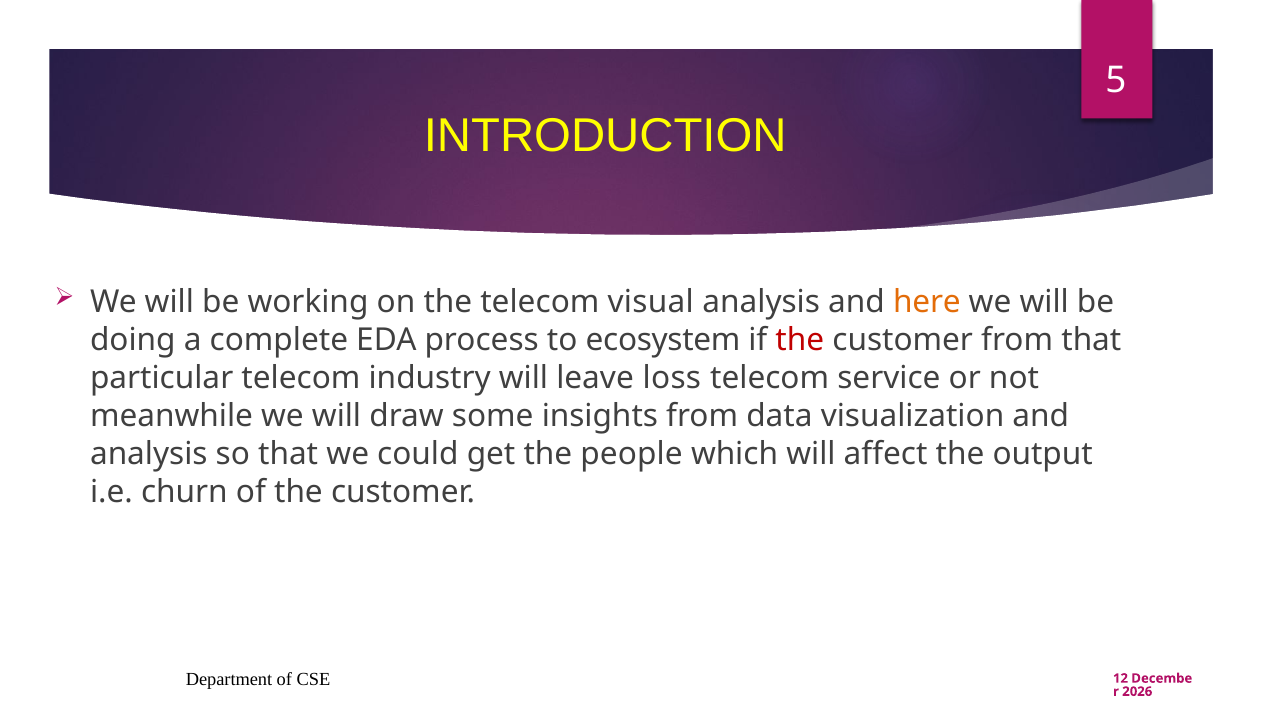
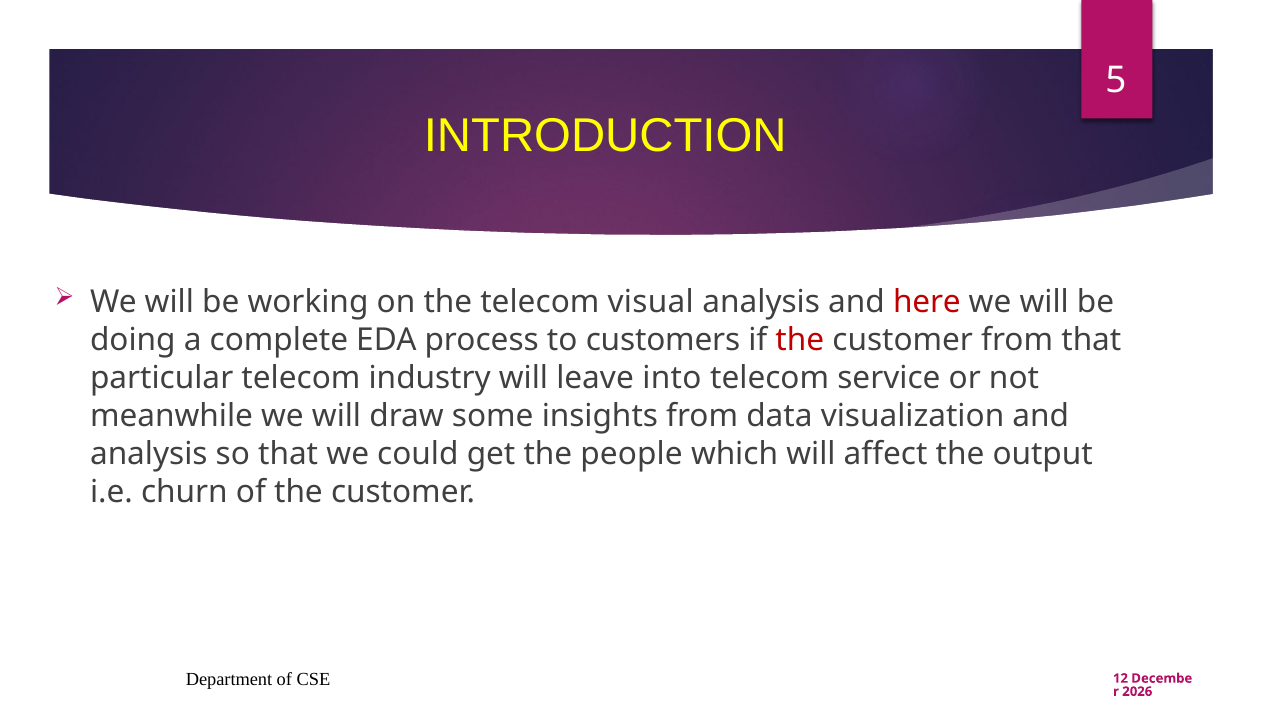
here colour: orange -> red
ecosystem: ecosystem -> customers
loss: loss -> into
